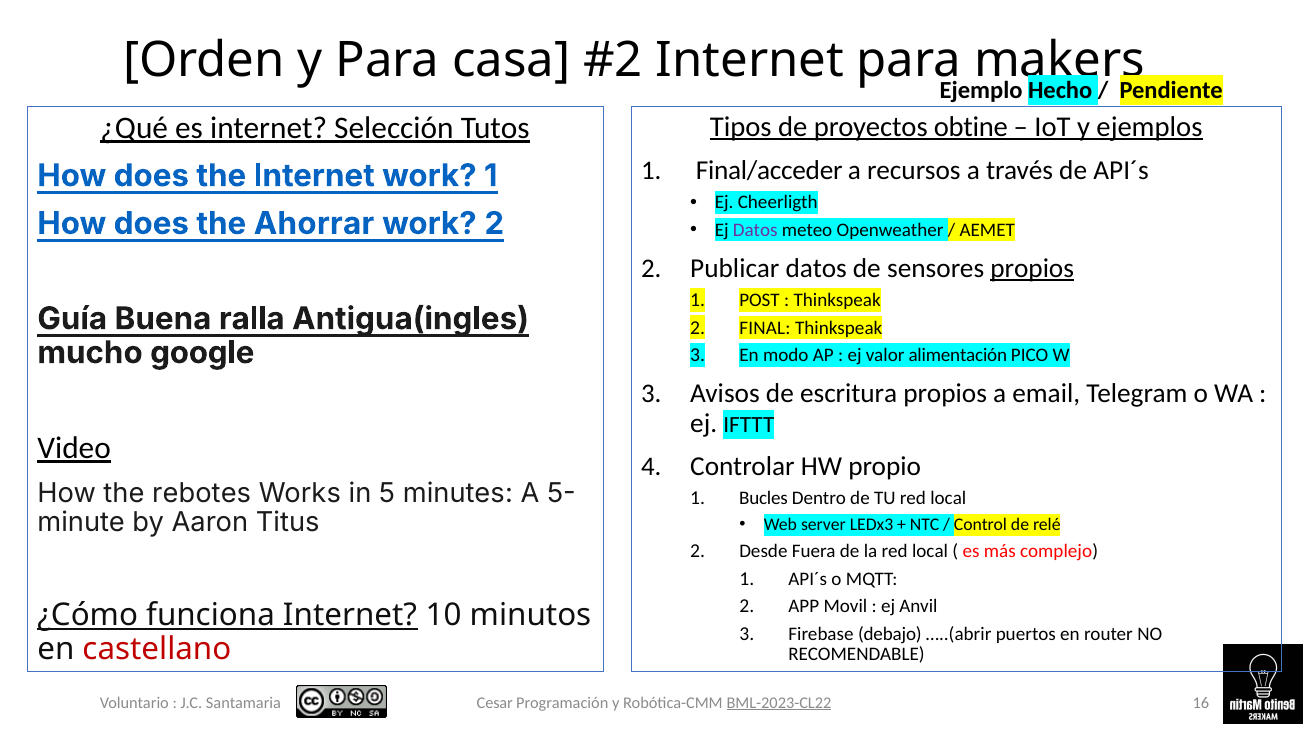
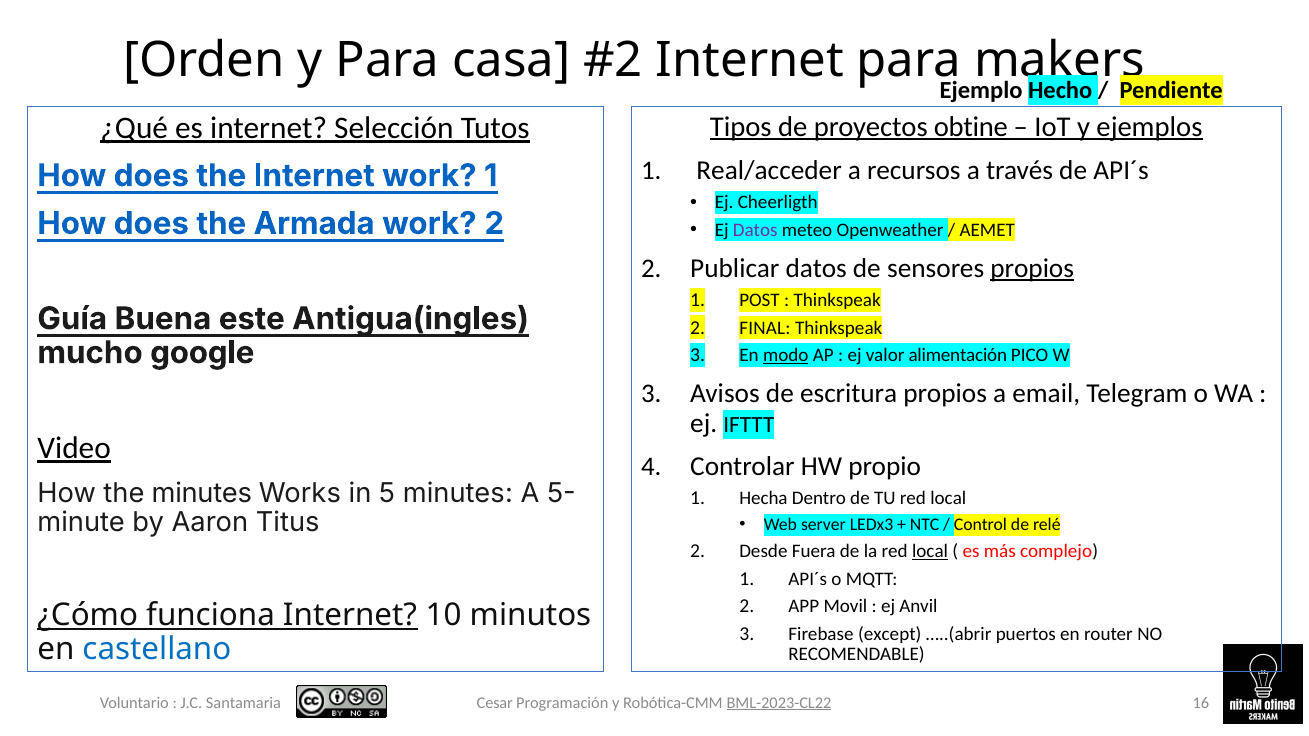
Final/acceder: Final/acceder -> Real/acceder
Ahorrar: Ahorrar -> Armada
ralla: ralla -> este
modo underline: none -> present
the rebotes: rebotes -> minutes
Bucles: Bucles -> Hecha
local at (930, 552) underline: none -> present
debajo: debajo -> except
castellano colour: red -> blue
